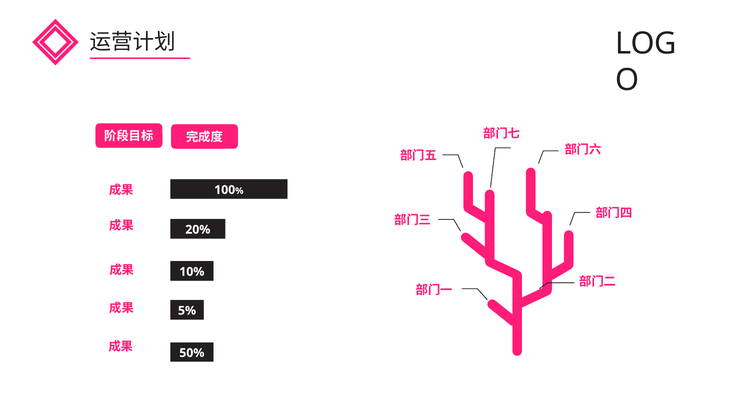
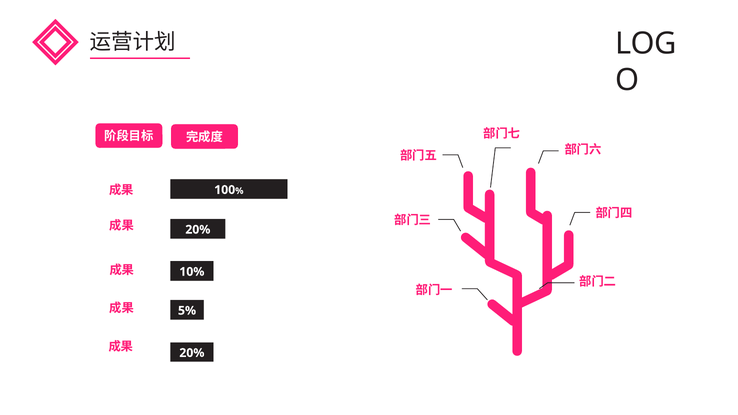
50% at (192, 353): 50% -> 20%
